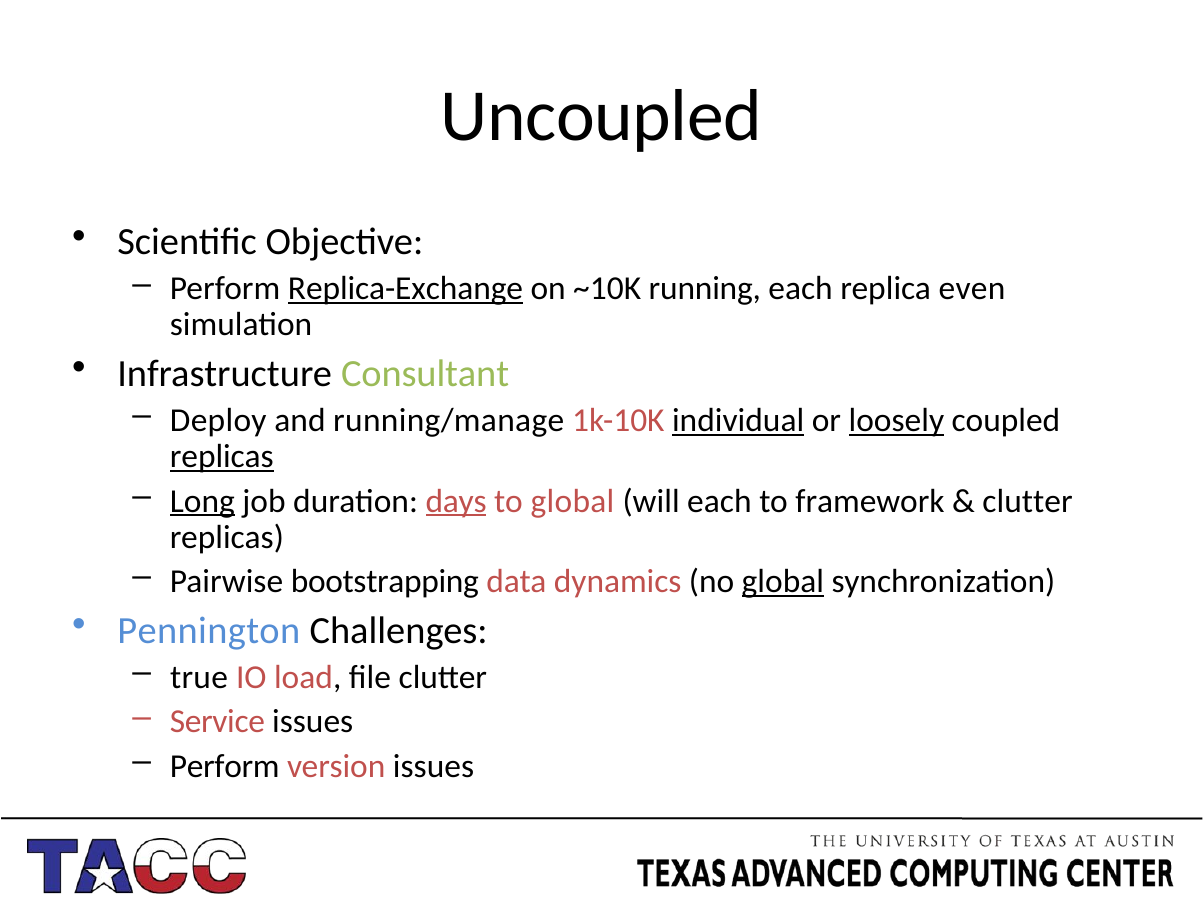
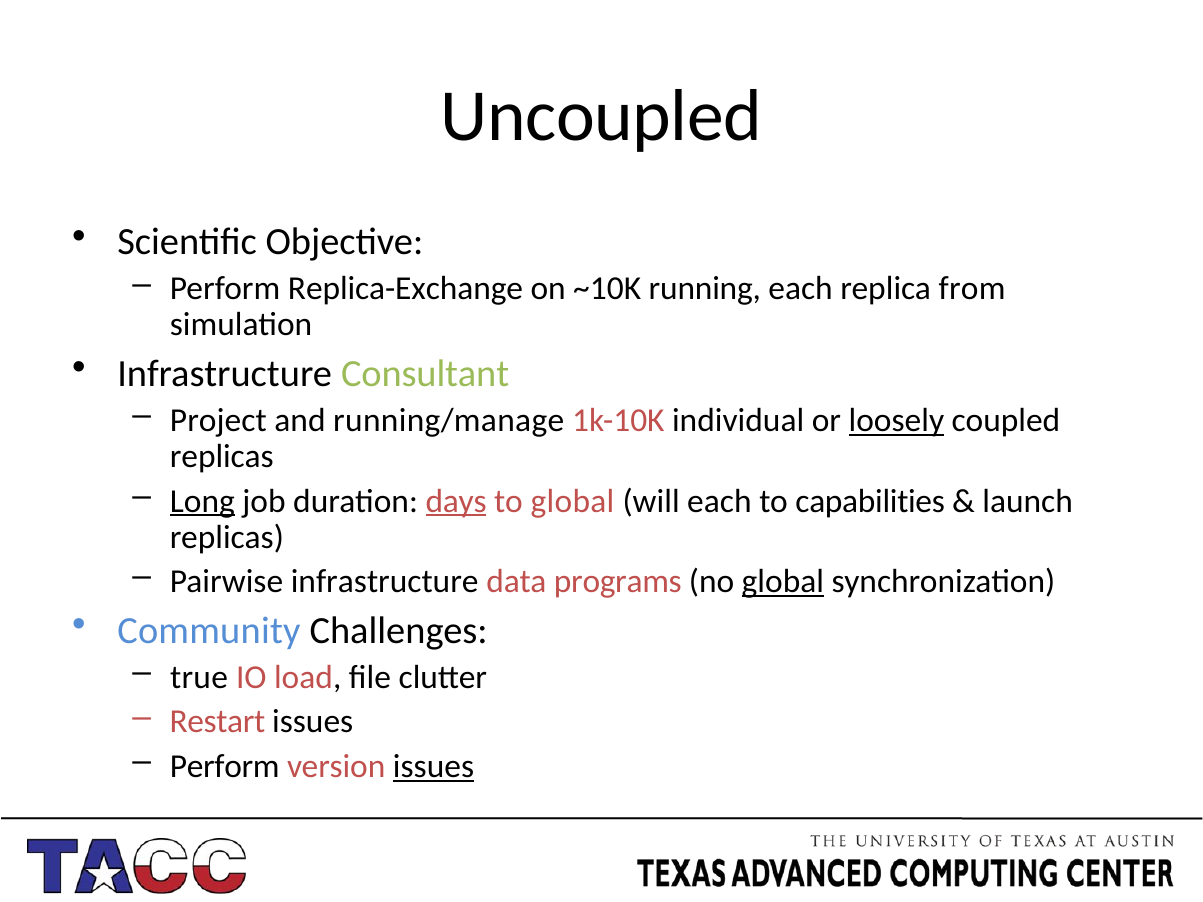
Replica-Exchange underline: present -> none
even: even -> from
Deploy: Deploy -> Project
individual underline: present -> none
replicas at (222, 457) underline: present -> none
framework: framework -> capabilities
clutter at (1028, 501): clutter -> launch
Pairwise bootstrapping: bootstrapping -> infrastructure
dynamics: dynamics -> programs
Pennington: Pennington -> Community
Service: Service -> Restart
issues at (434, 766) underline: none -> present
